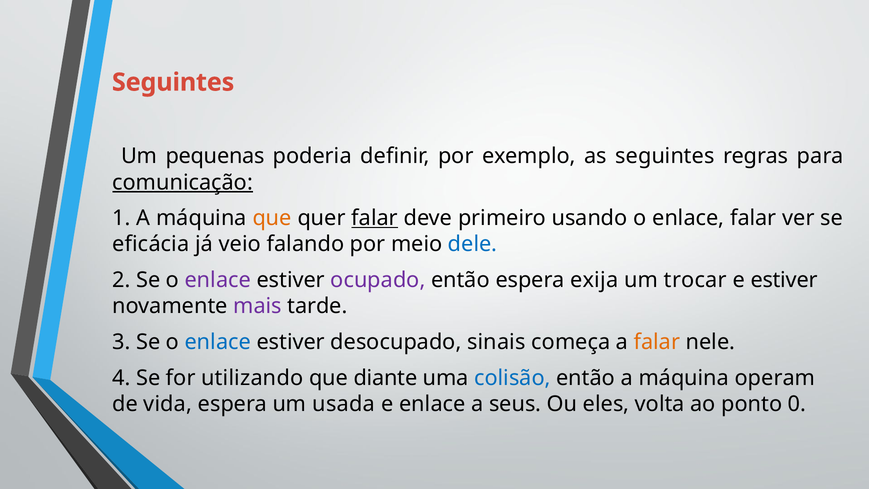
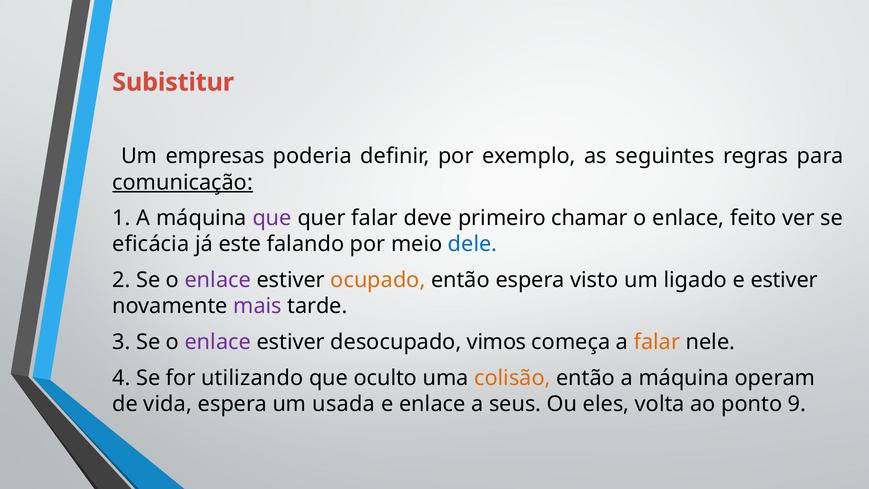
Seguintes at (173, 82): Seguintes -> Subistitur
pequenas: pequenas -> empresas
que at (272, 218) colour: orange -> purple
falar at (375, 218) underline: present -> none
usando: usando -> chamar
enlace falar: falar -> feito
veio: veio -> este
ocupado colour: purple -> orange
exija: exija -> visto
trocar: trocar -> ligado
enlace at (218, 342) colour: blue -> purple
sinais: sinais -> vimos
diante: diante -> oculto
colisão colour: blue -> orange
0: 0 -> 9
